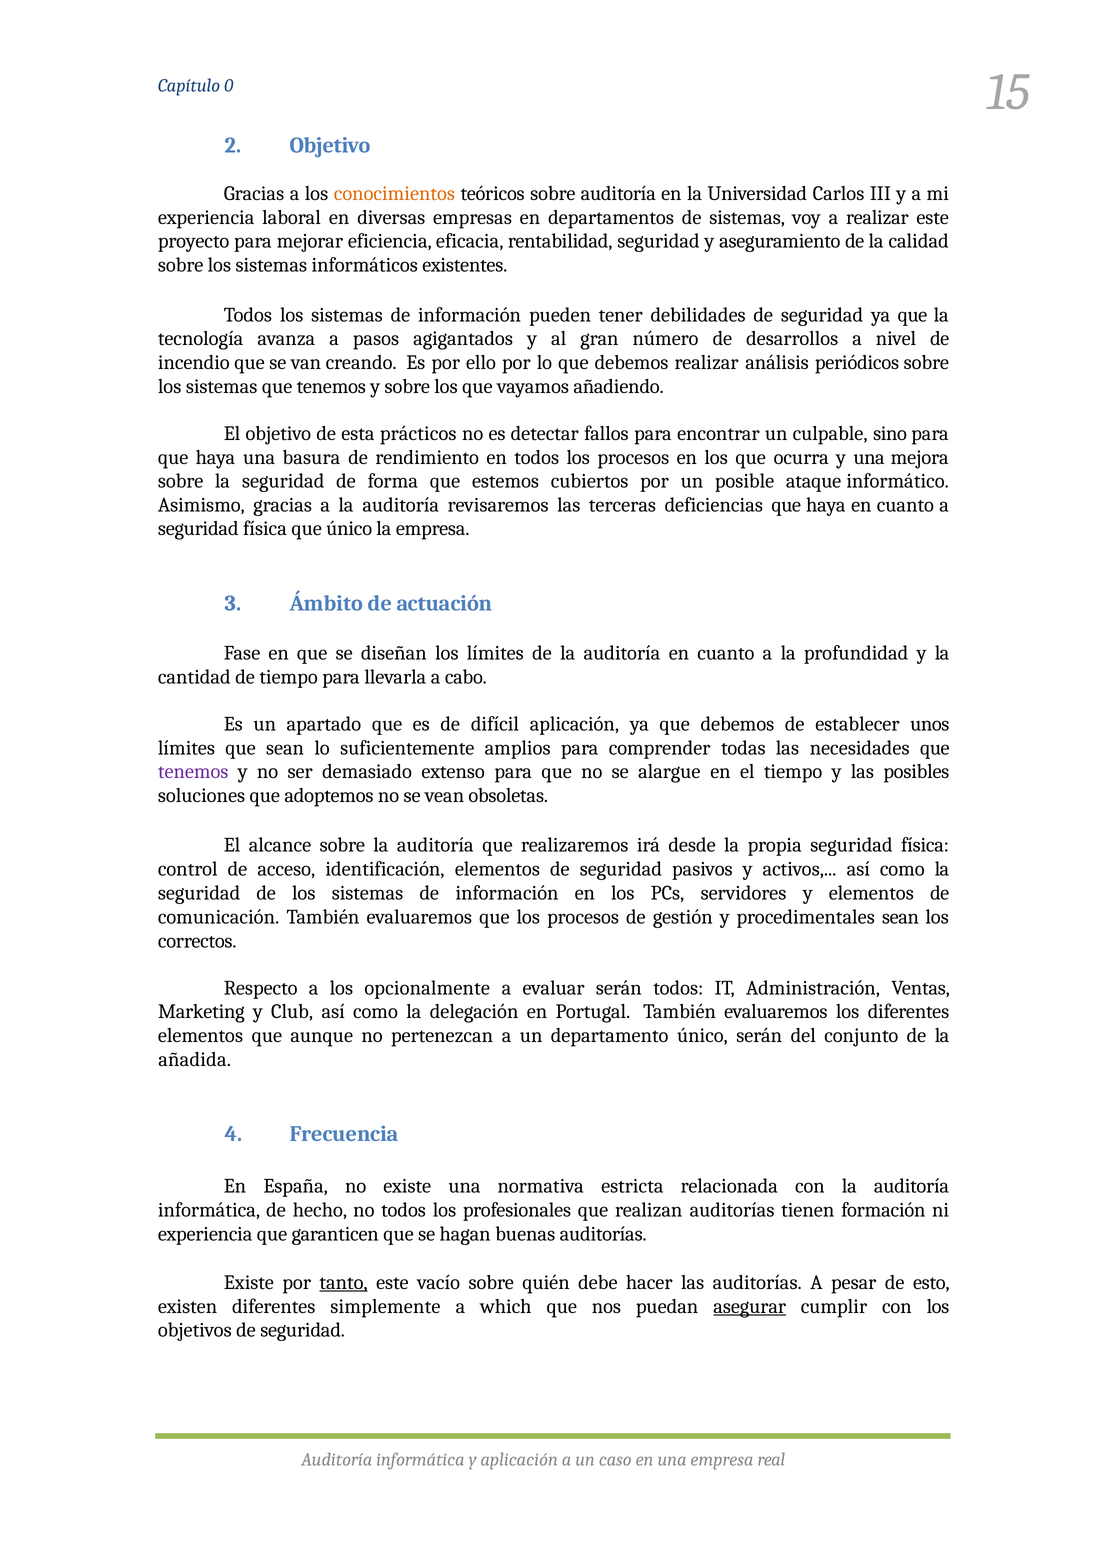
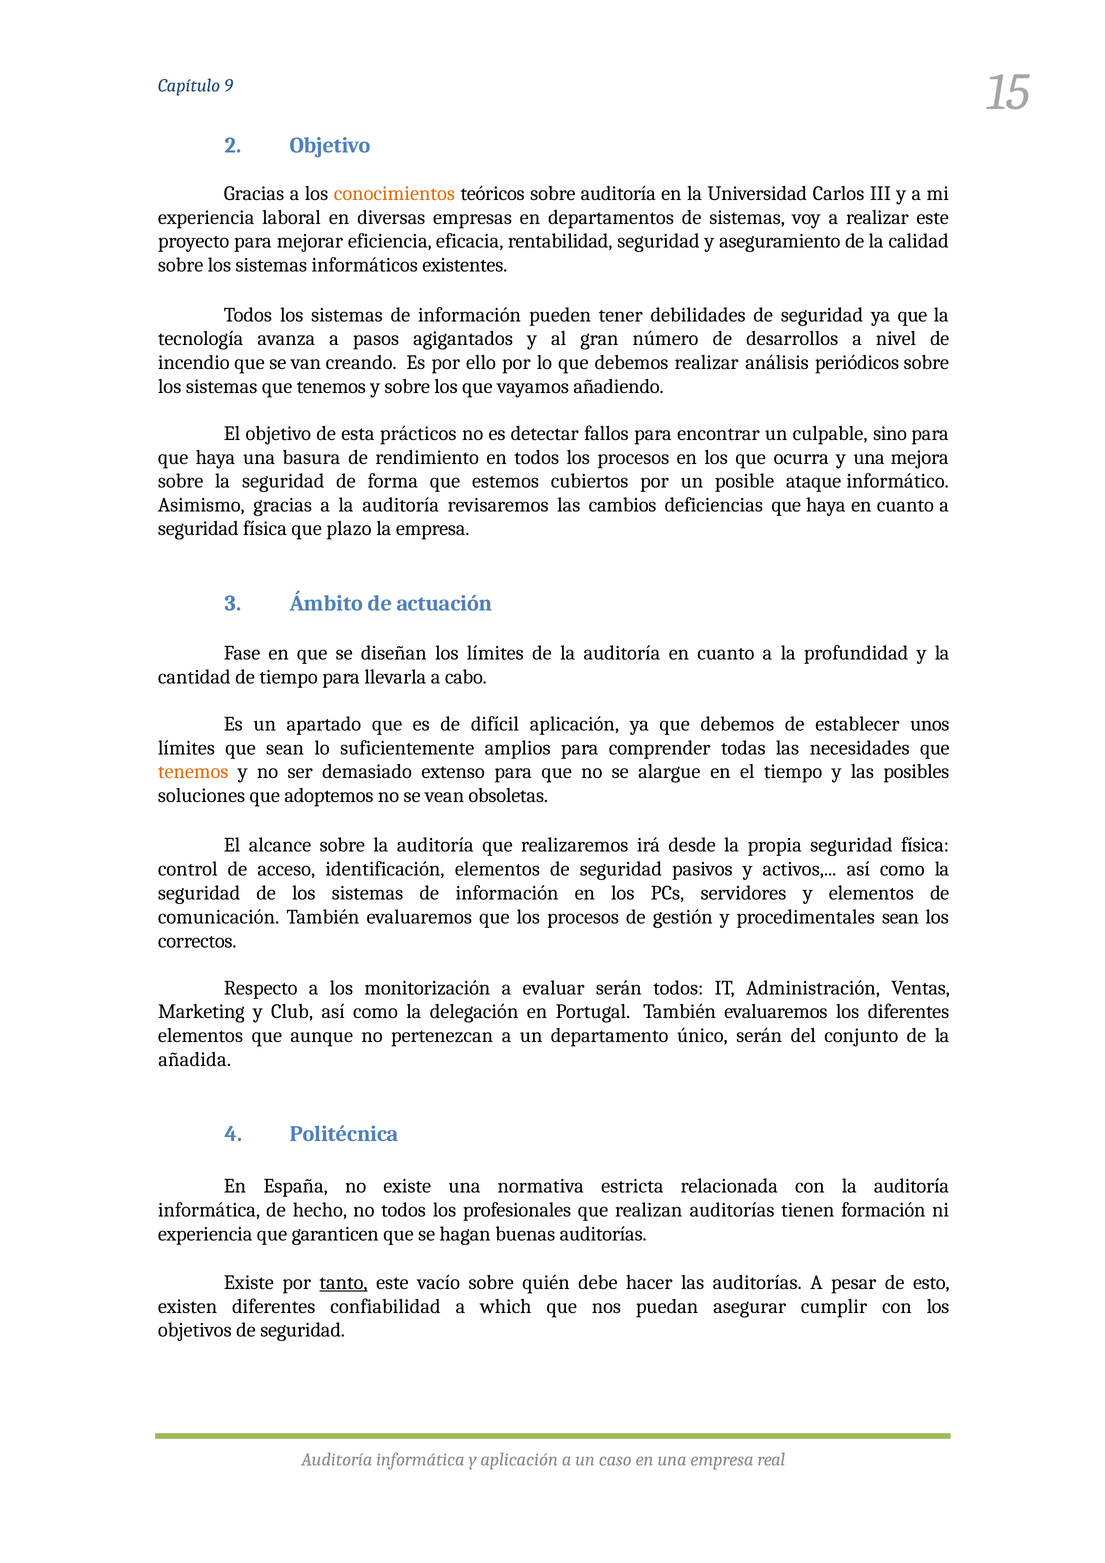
0: 0 -> 9
terceras: terceras -> cambios
que único: único -> plazo
tenemos at (193, 772) colour: purple -> orange
opcionalmente: opcionalmente -> monitorización
Frecuencia: Frecuencia -> Politécnica
simplemente: simplemente -> confiabilidad
asegurar underline: present -> none
